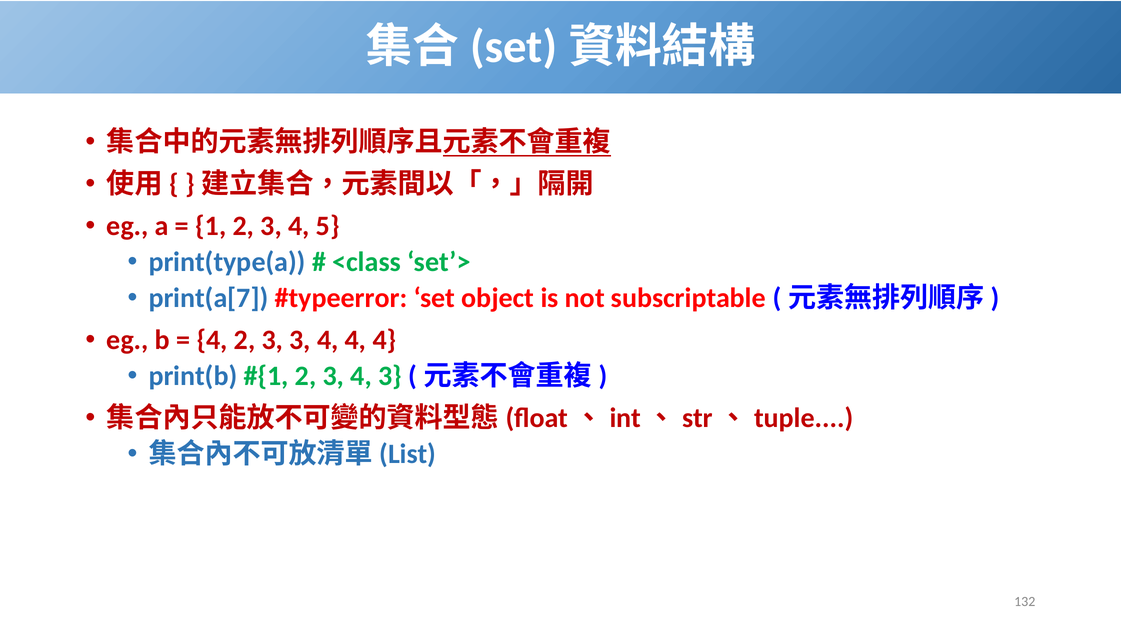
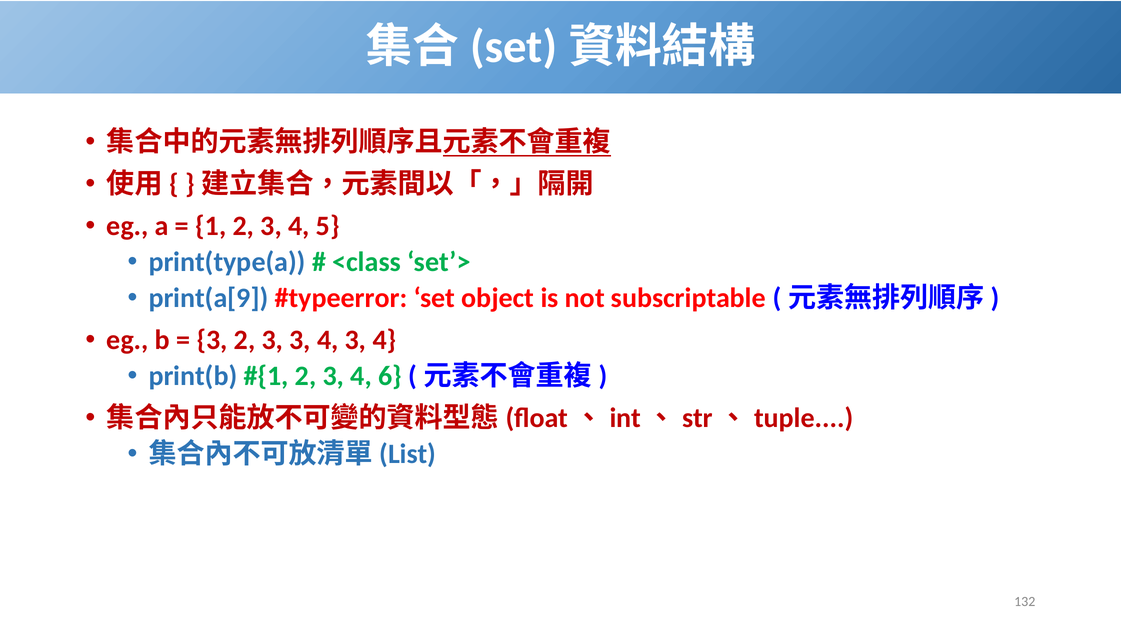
print(a[7: print(a[7 -> print(a[9
4 at (212, 340): 4 -> 3
3 4 4: 4 -> 3
4 3: 3 -> 6
